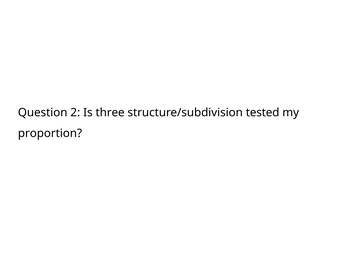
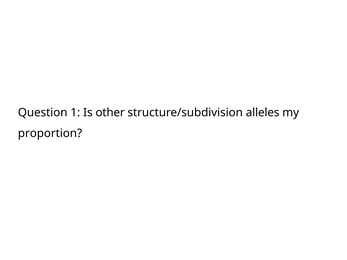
2: 2 -> 1
three: three -> other
tested: tested -> alleles
